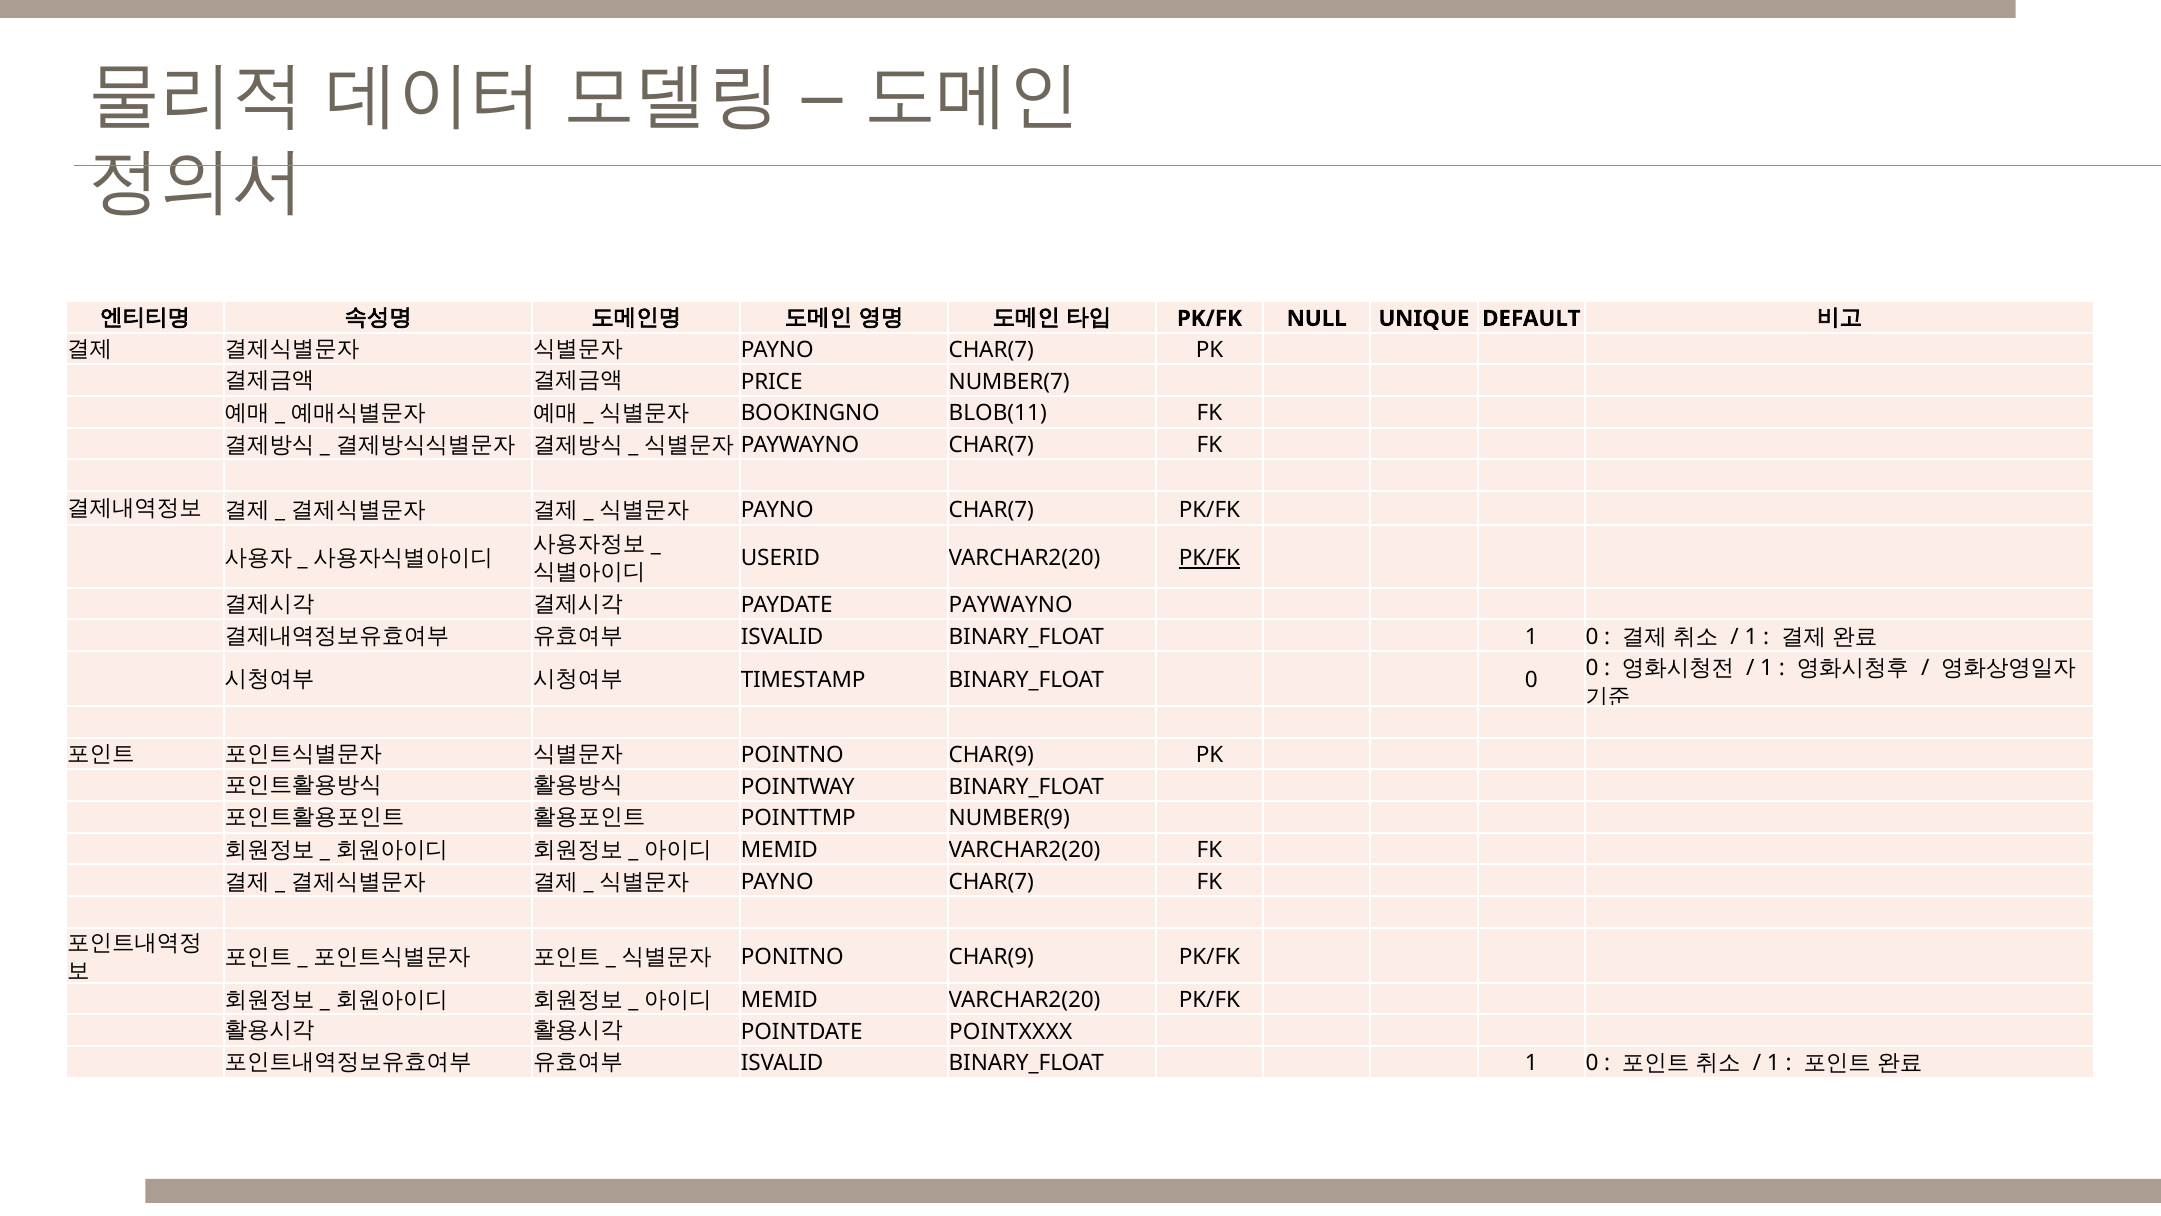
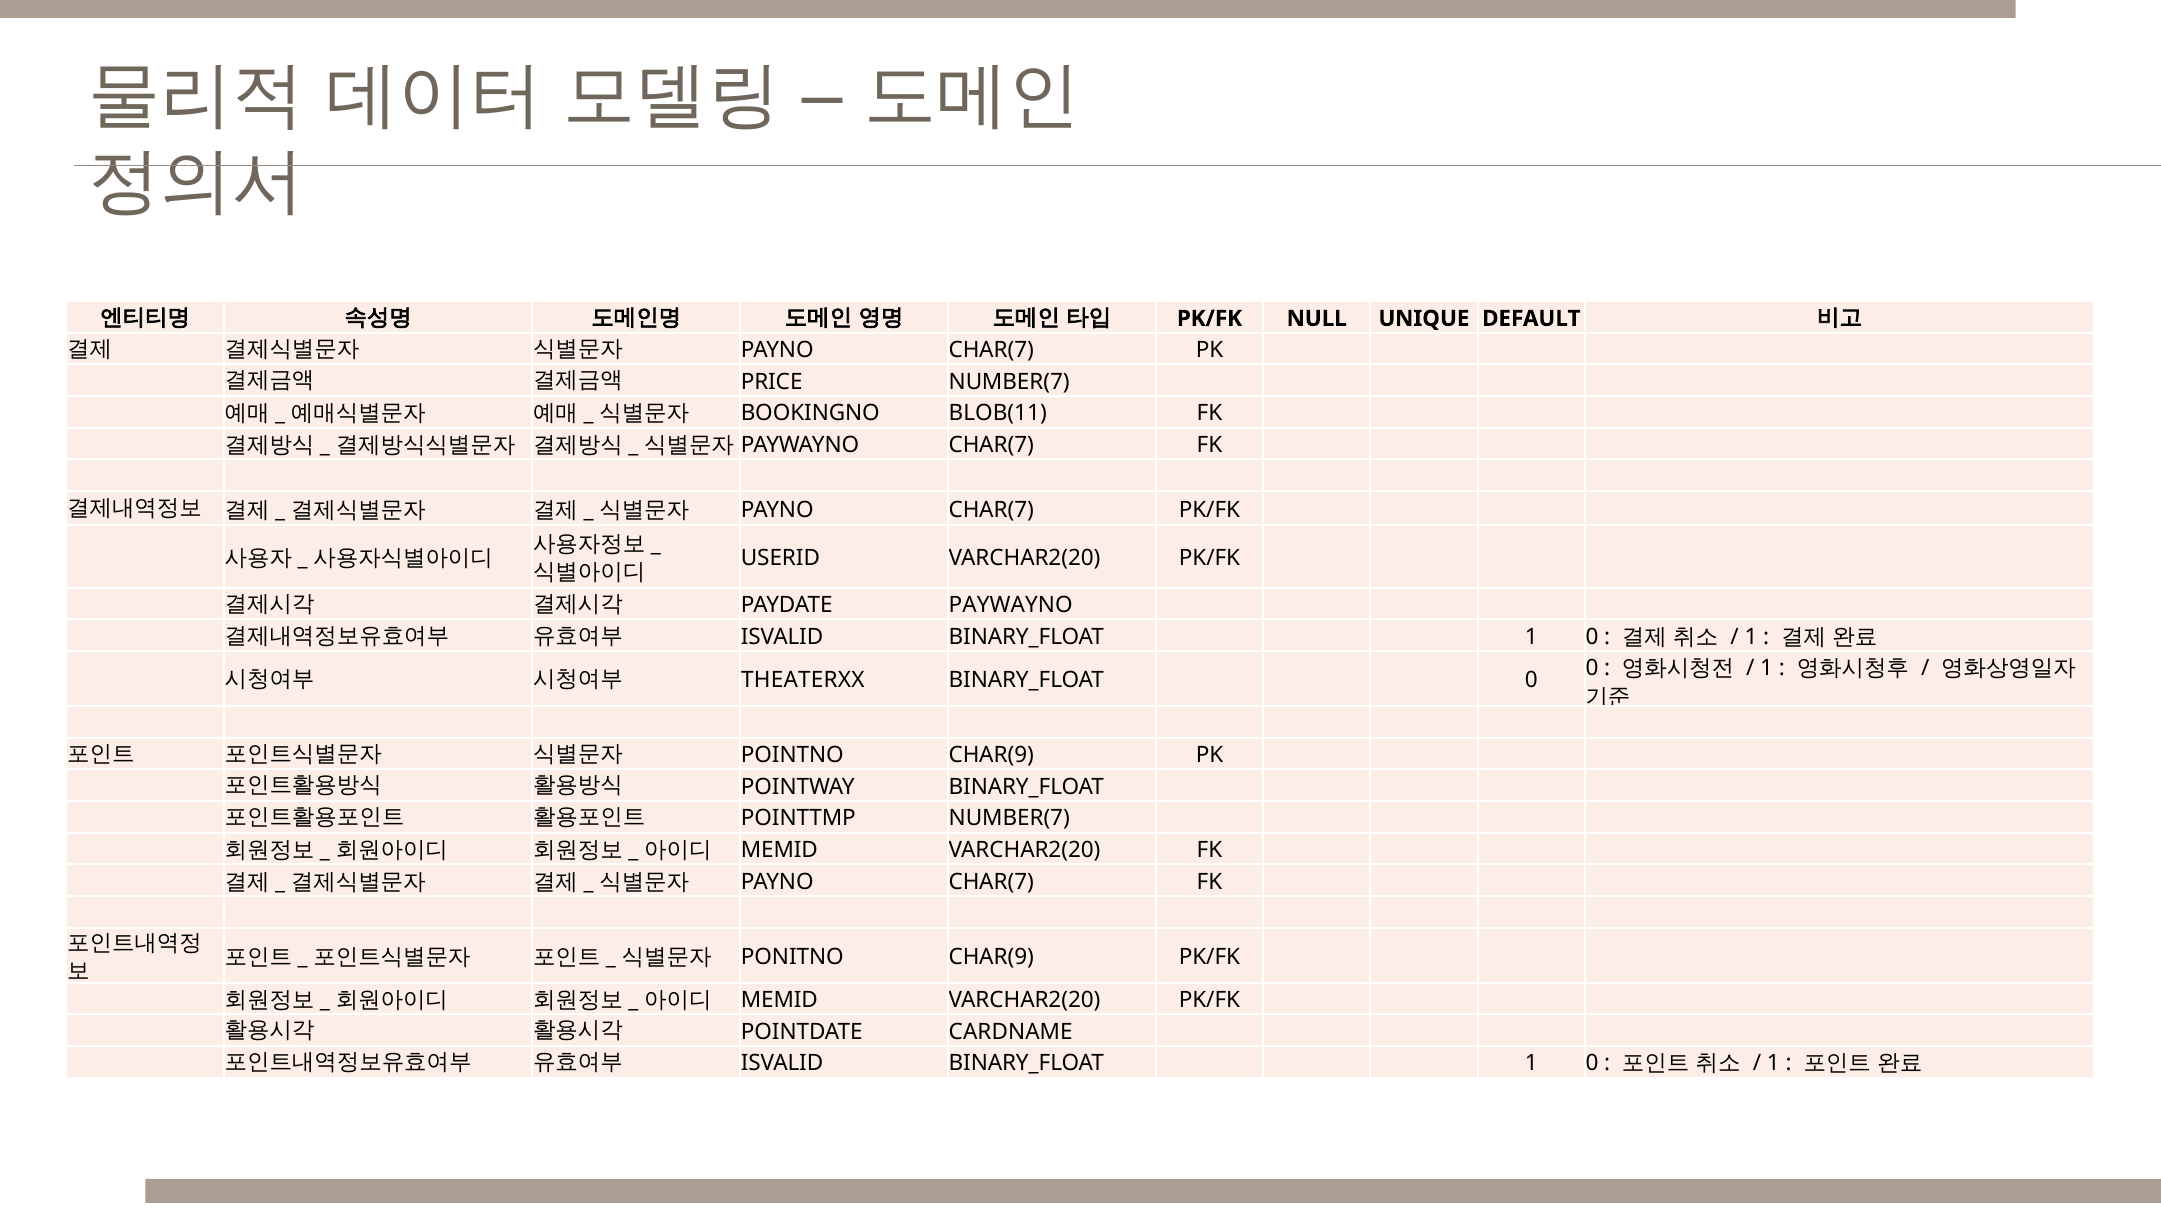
PK/FK at (1210, 558) underline: present -> none
TIMESTAMP: TIMESTAMP -> THEATERXX
POINTTMP NUMBER(9: NUMBER(9 -> NUMBER(7
POINTXXXX: POINTXXXX -> CARDNAME
